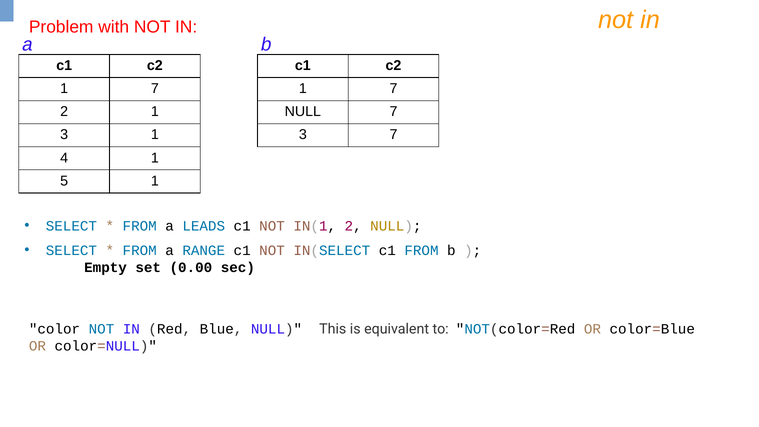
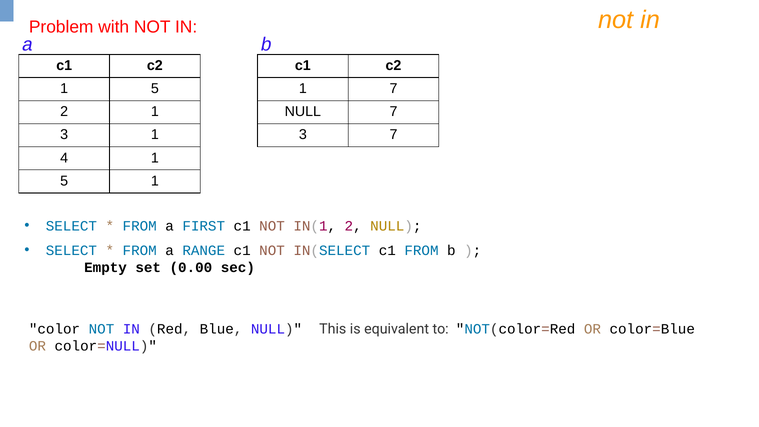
7 at (155, 89): 7 -> 5
LEADS: LEADS -> FIRST
